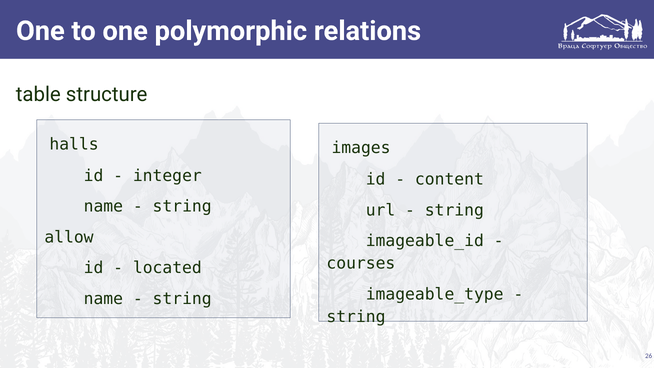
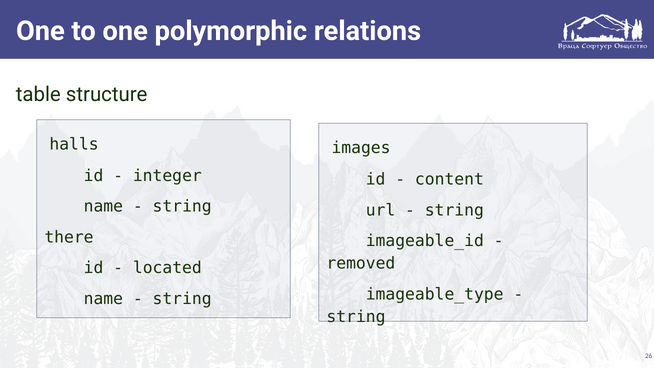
allow: allow -> there
courses: courses -> removed
